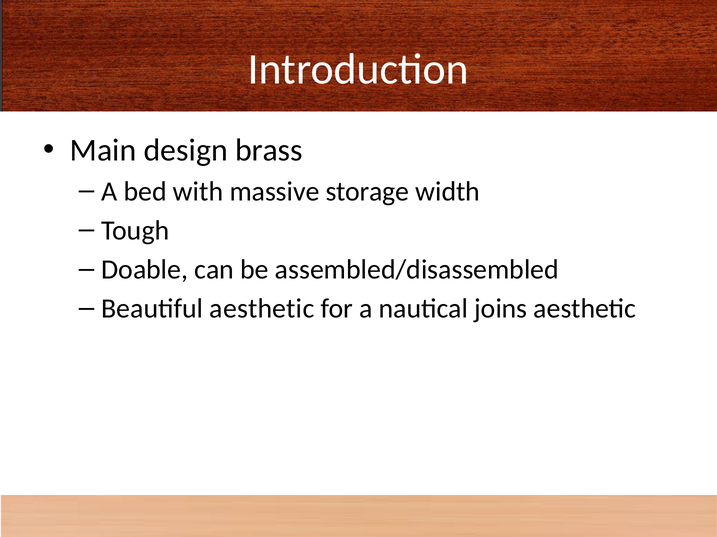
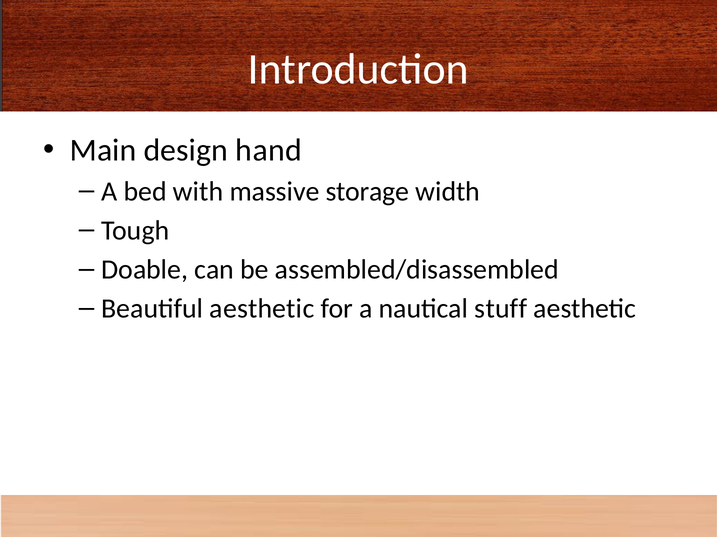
brass: brass -> hand
joins: joins -> stuff
